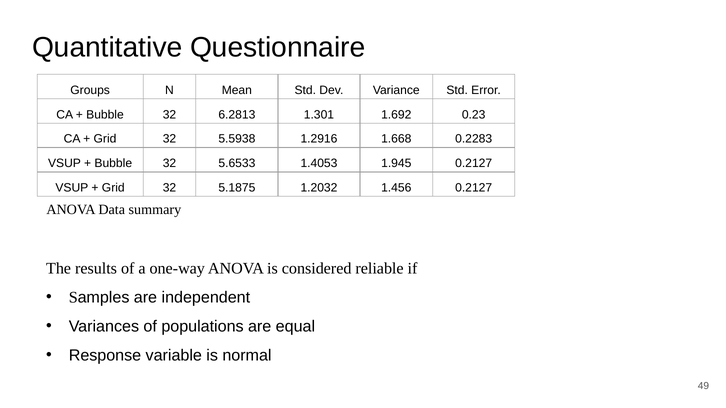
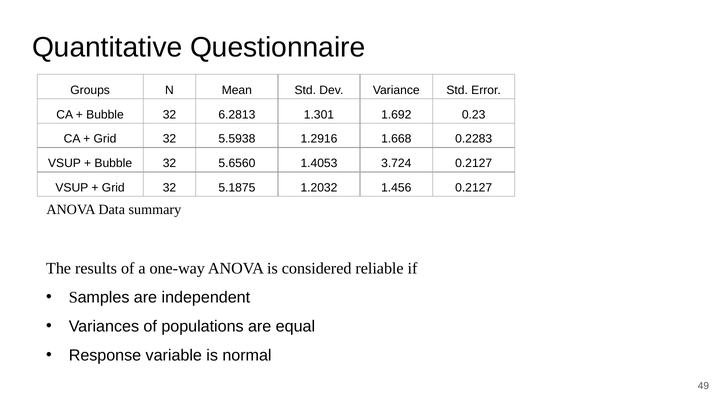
5.6533: 5.6533 -> 5.6560
1.945: 1.945 -> 3.724
